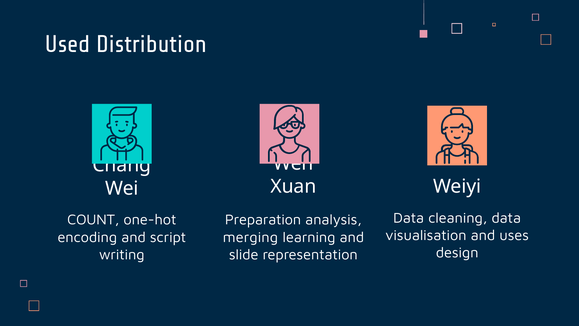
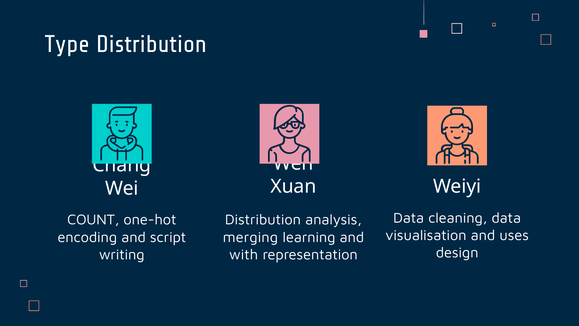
Used: Used -> Type
Preparation at (263, 220): Preparation -> Distribution
slide: slide -> with
